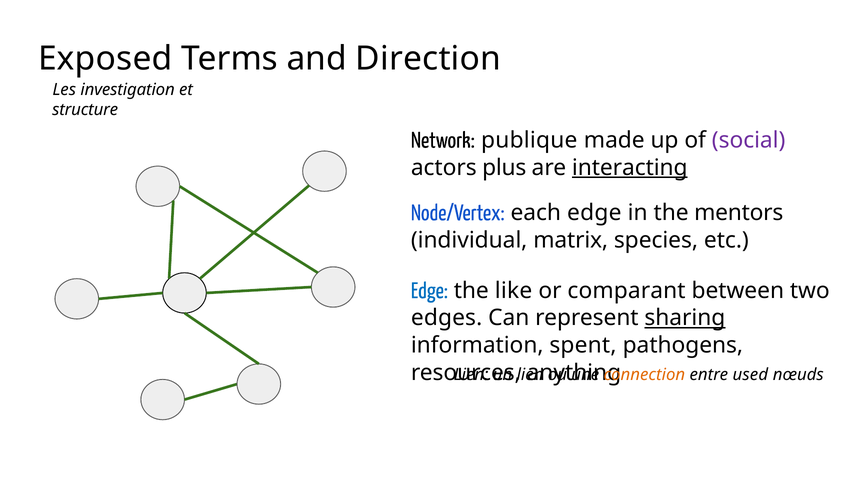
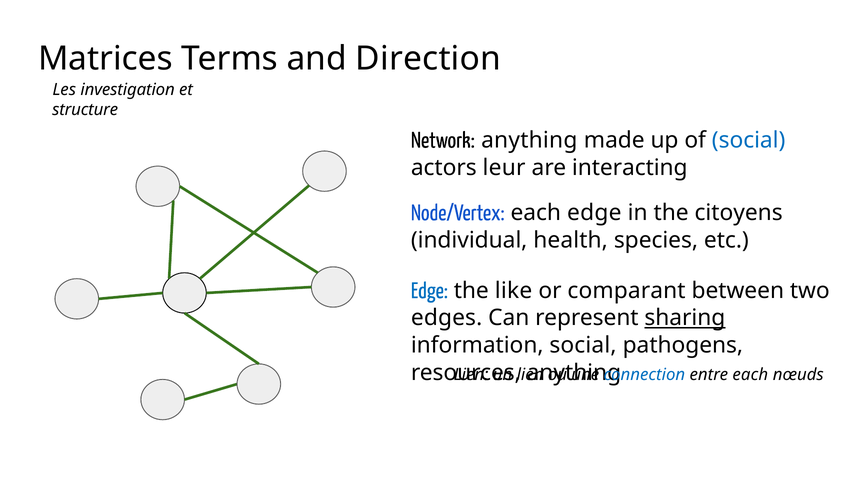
Exposed: Exposed -> Matrices
Network publique: publique -> anything
social at (749, 140) colour: purple -> blue
plus: plus -> leur
interacting underline: present -> none
mentors: mentors -> citoyens
matrix: matrix -> health
information spent: spent -> social
connection colour: orange -> blue
entre used: used -> each
